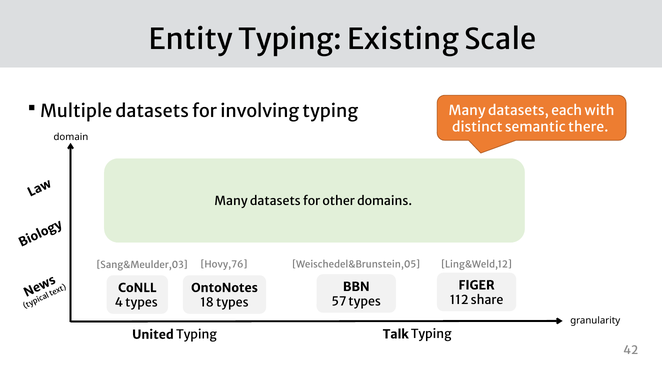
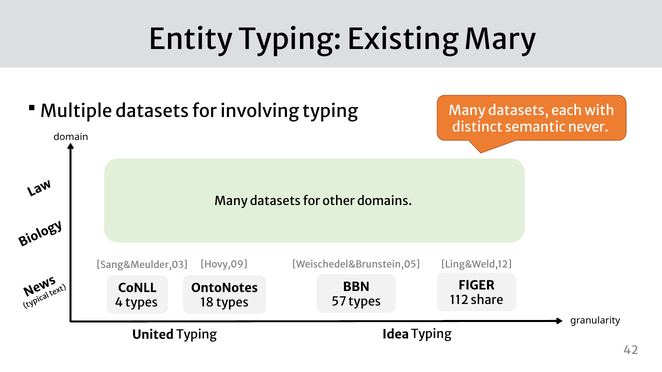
Scale: Scale -> Mary
there: there -> never
Hovy,76: Hovy,76 -> Hovy,09
Talk: Talk -> Idea
